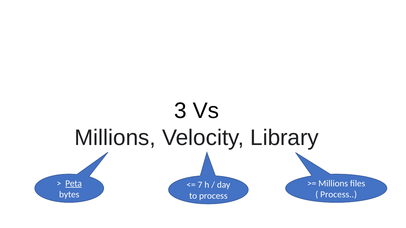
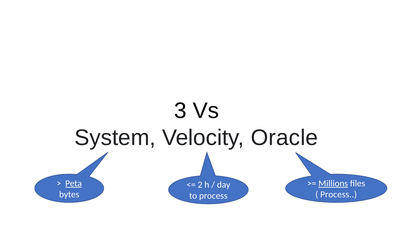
Millions at (115, 138): Millions -> System
Library: Library -> Oracle
Millions at (333, 184) underline: none -> present
7: 7 -> 2
